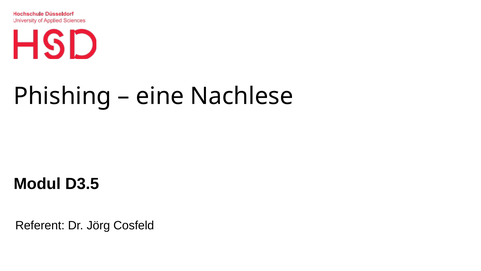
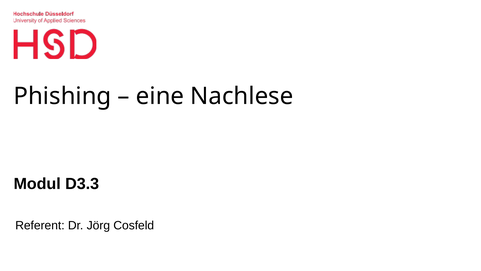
D3.5: D3.5 -> D3.3
